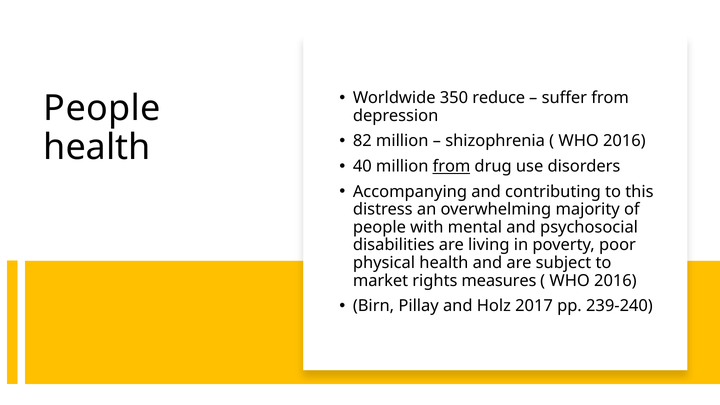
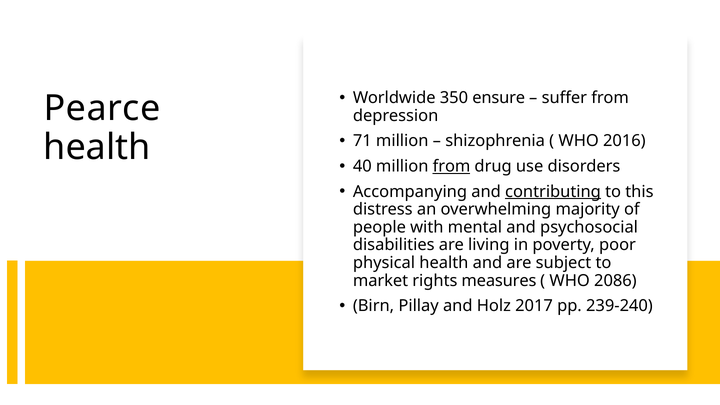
reduce: reduce -> ensure
People at (102, 108): People -> Pearce
82: 82 -> 71
contributing underline: none -> present
2016 at (615, 281): 2016 -> 2086
